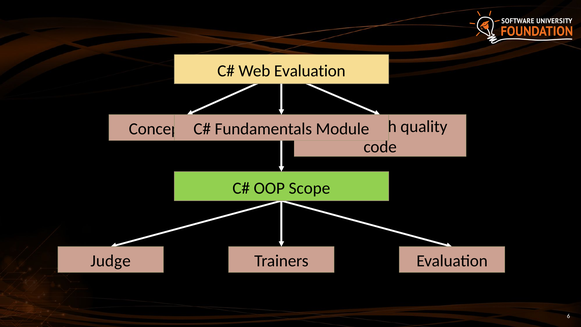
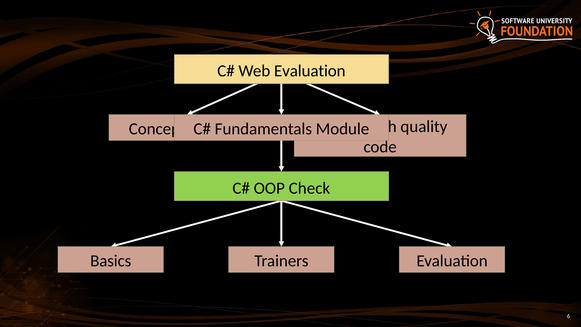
Scope: Scope -> Check
Judge: Judge -> Basics
